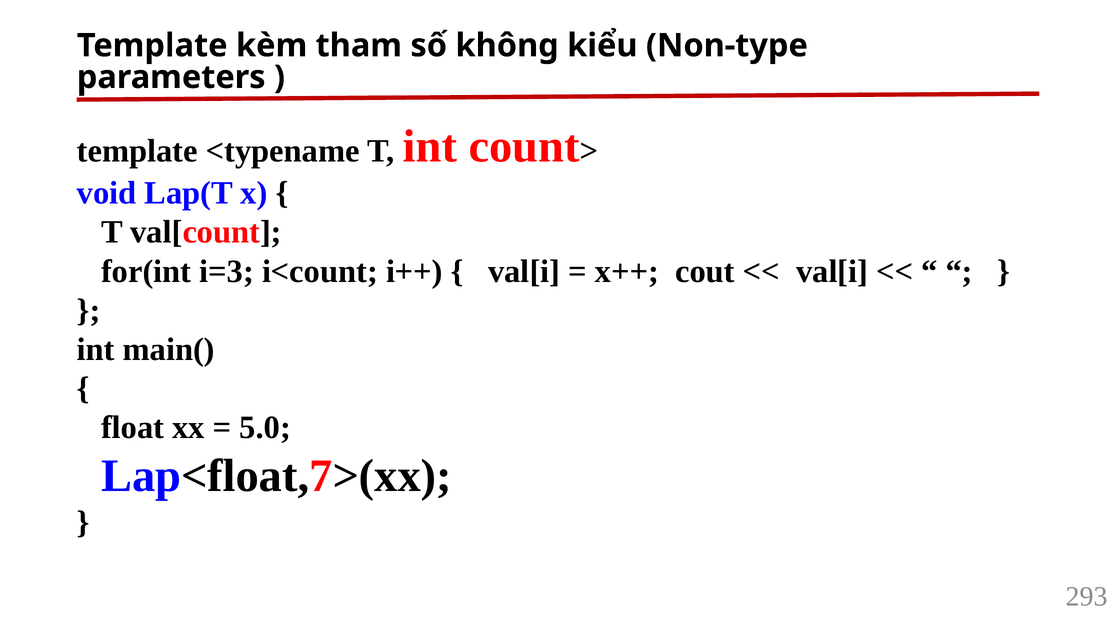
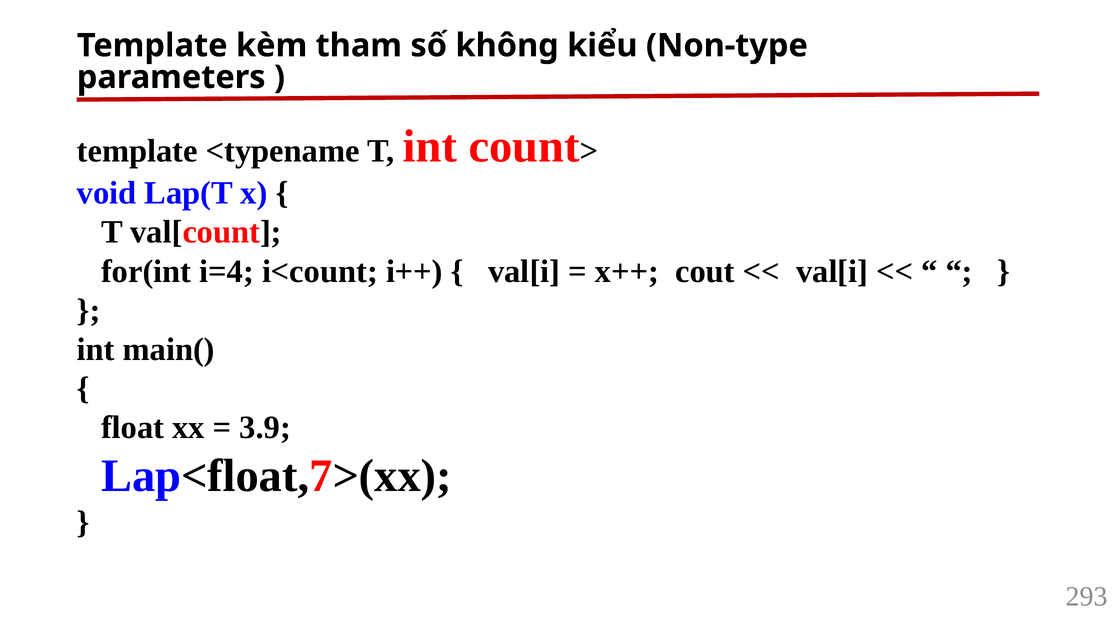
i=3: i=3 -> i=4
5.0: 5.0 -> 3.9
